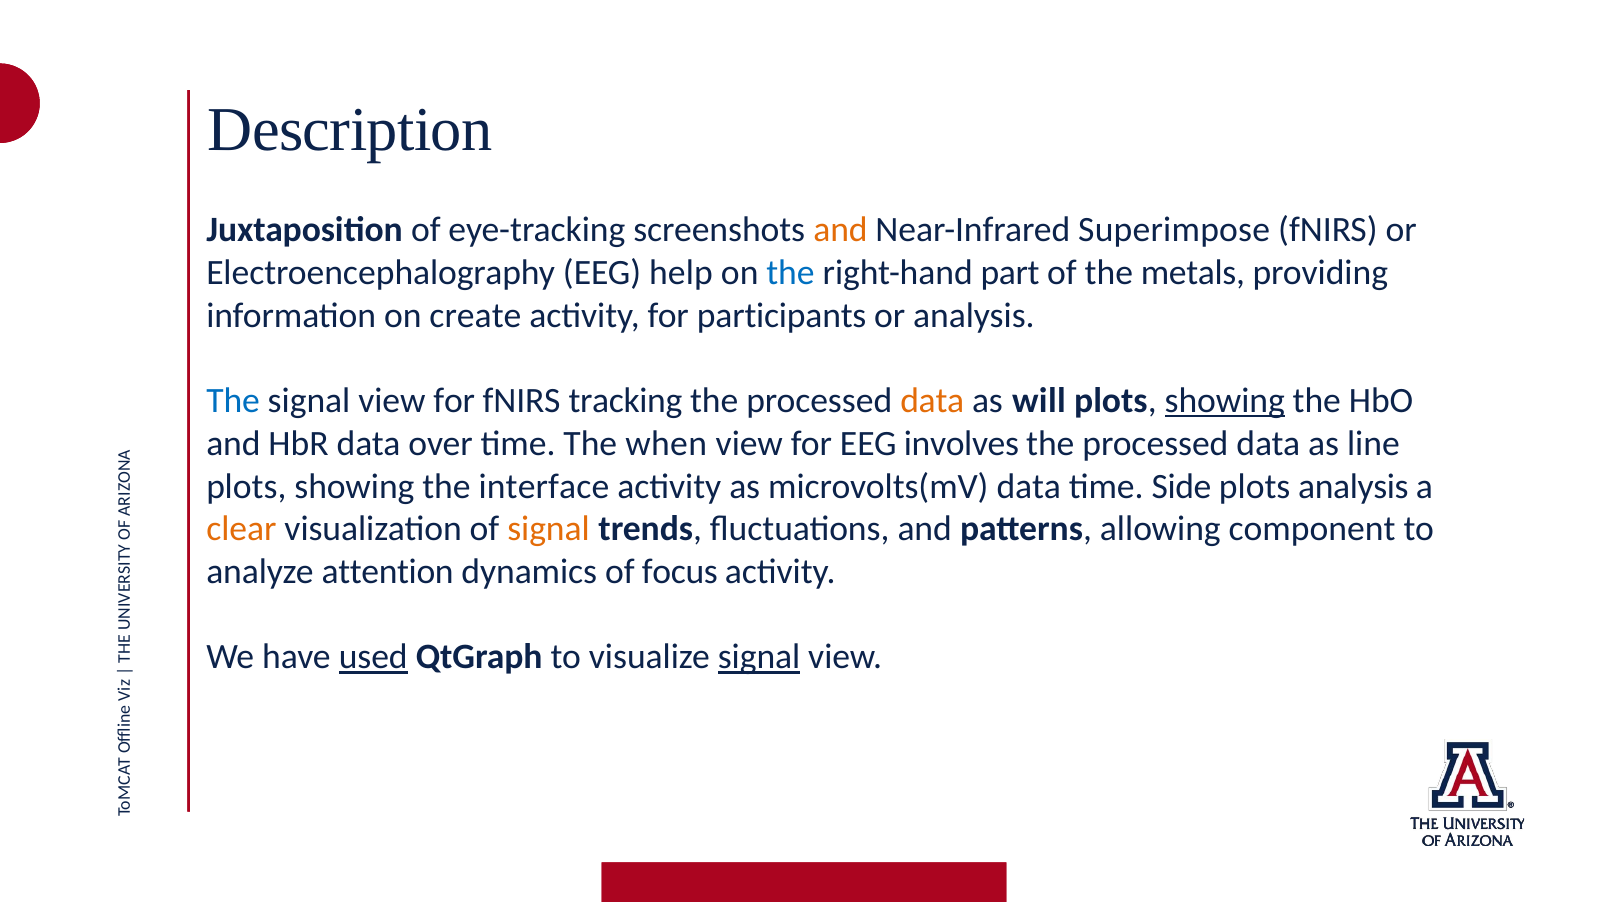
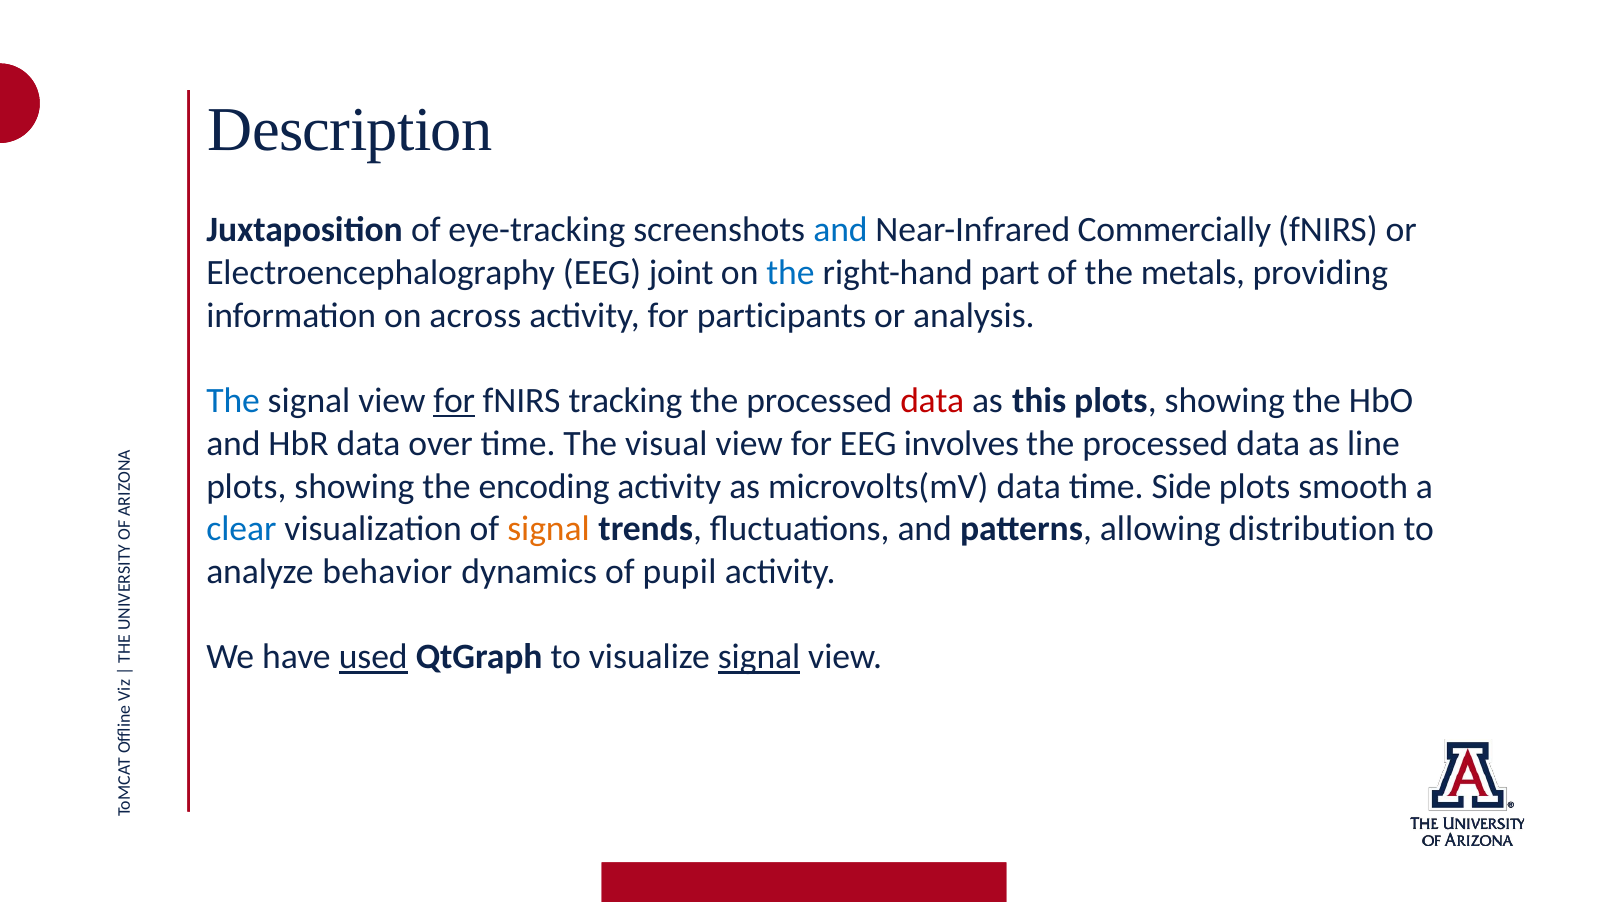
and at (840, 230) colour: orange -> blue
Superimpose: Superimpose -> Commercially
help: help -> joint
create: create -> across
for at (454, 401) underline: none -> present
data at (932, 401) colour: orange -> red
will: will -> this
showing at (1225, 401) underline: present -> none
when: when -> visual
interface: interface -> encoding
plots analysis: analysis -> smooth
clear colour: orange -> blue
component: component -> distribution
attention: attention -> behavior
focus: focus -> pupil
